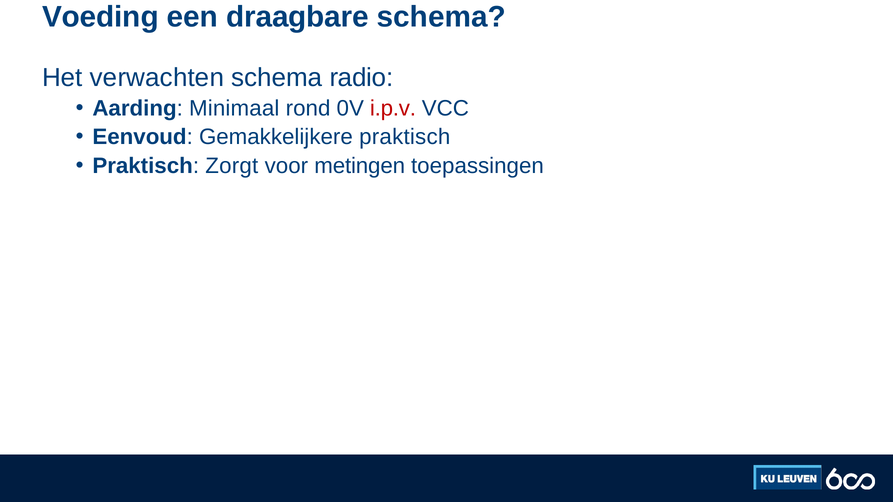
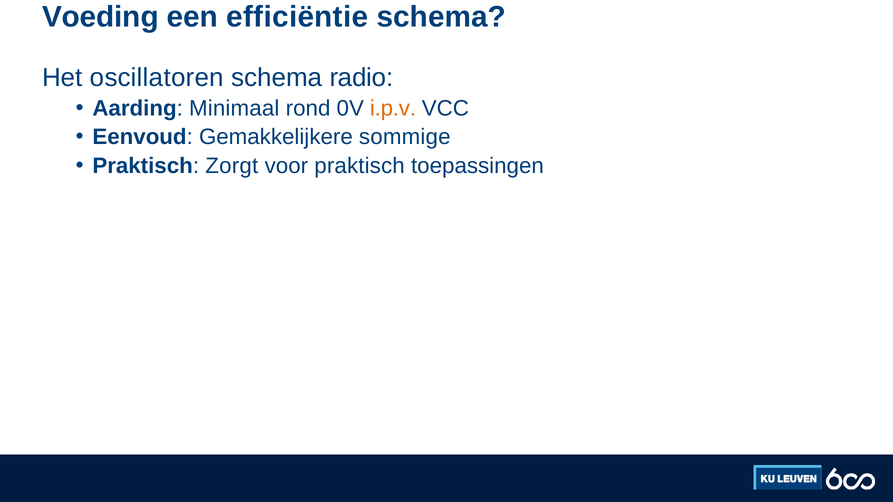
draagbare: draagbare -> efficiëntie
verwachten: verwachten -> oscillatoren
i.p.v colour: red -> orange
Gemakkelijkere praktisch: praktisch -> sommige
voor metingen: metingen -> praktisch
